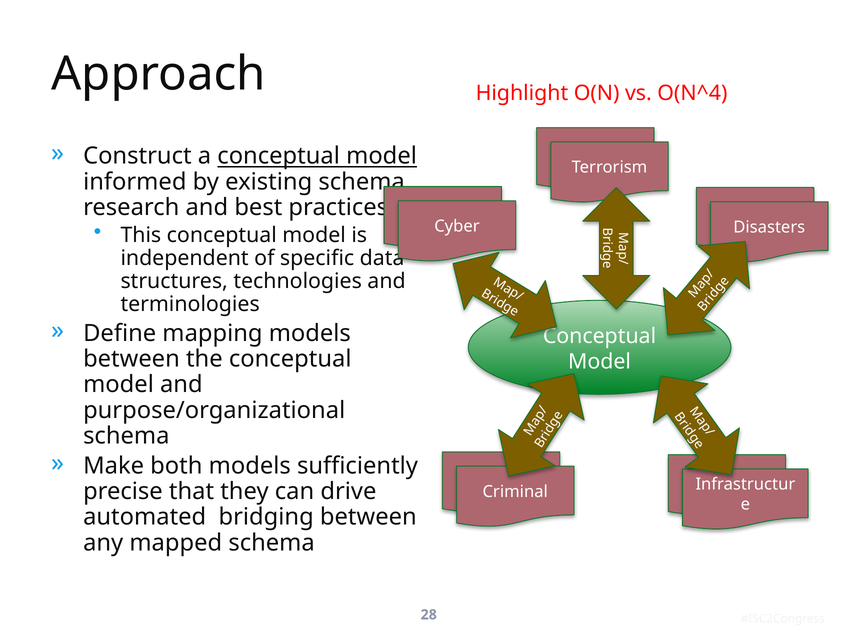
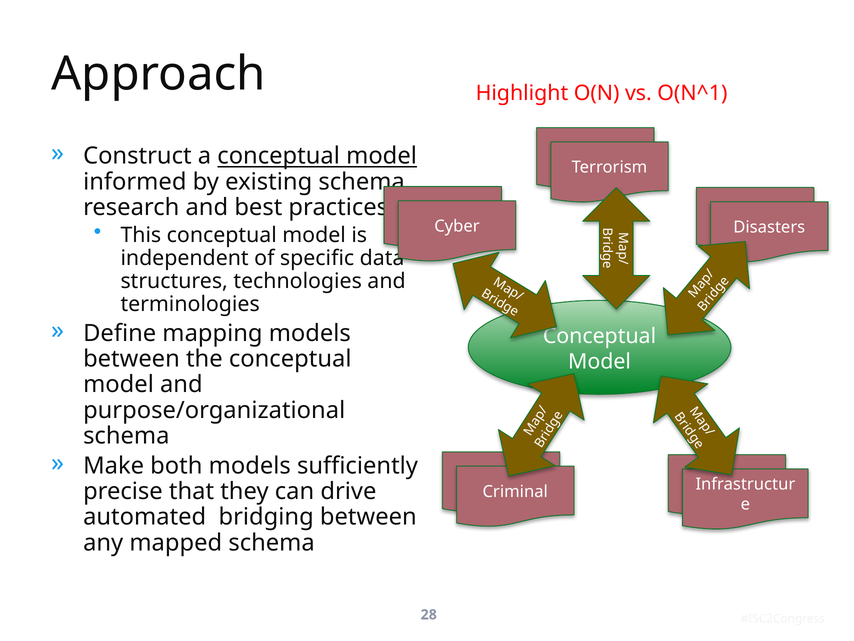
O(N^4: O(N^4 -> O(N^1
